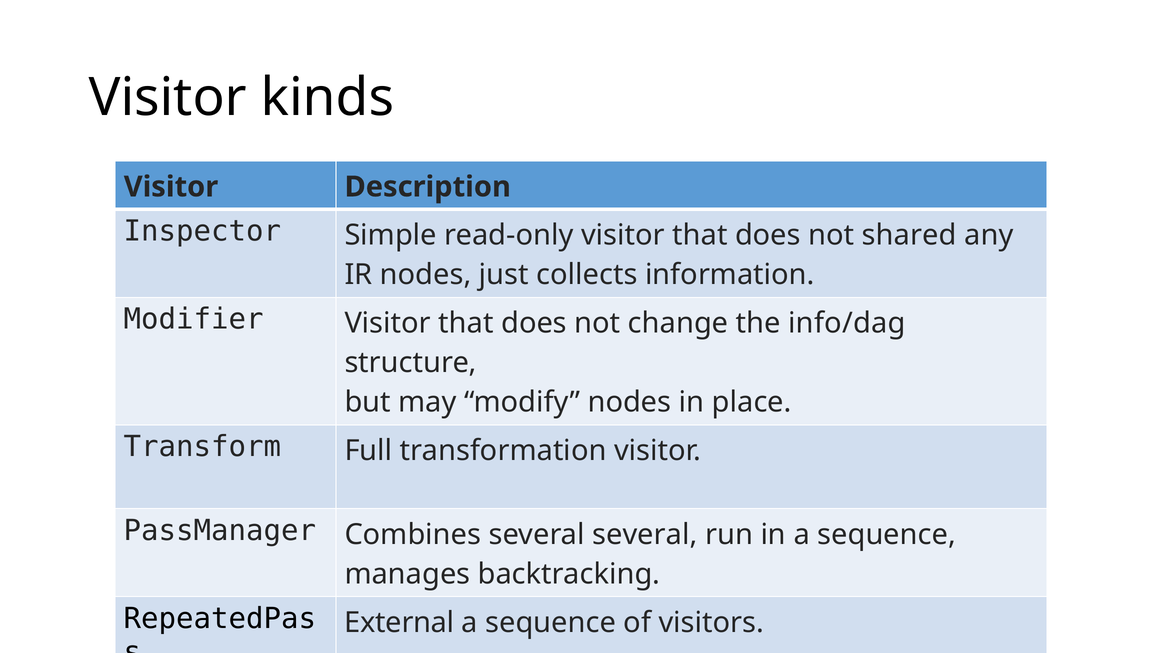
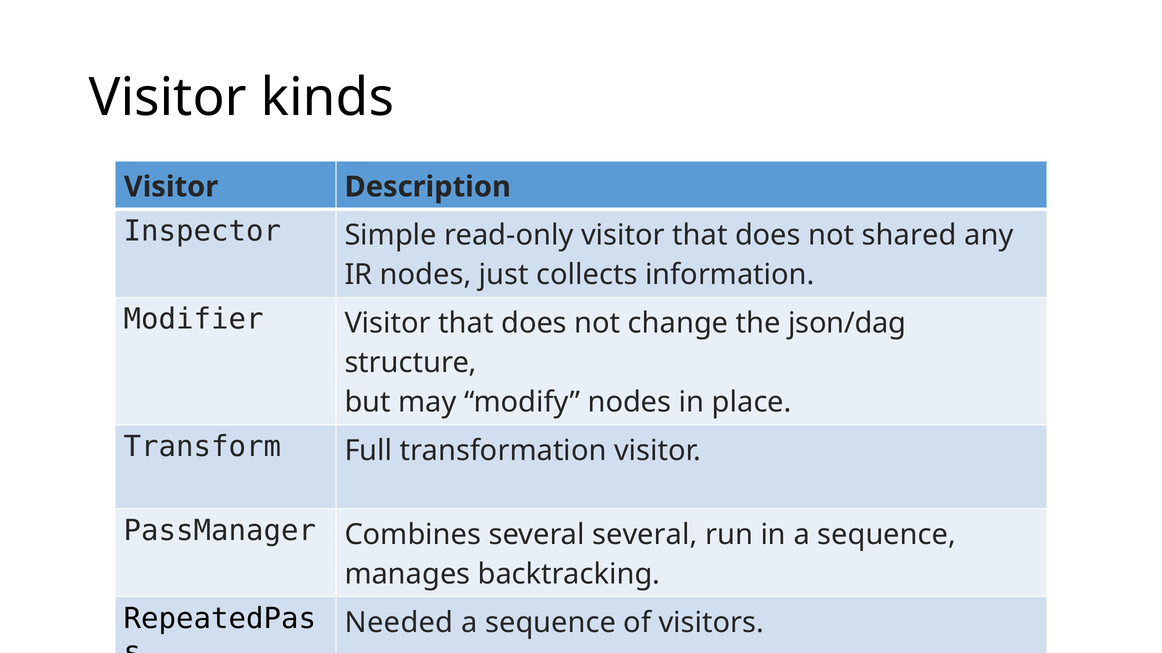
info/dag: info/dag -> json/dag
External: External -> Needed
